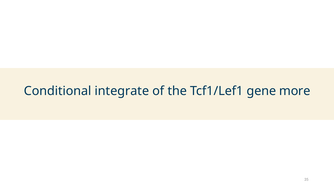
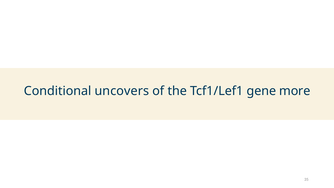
integrate: integrate -> uncovers
